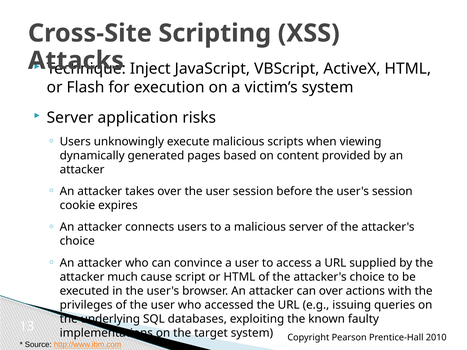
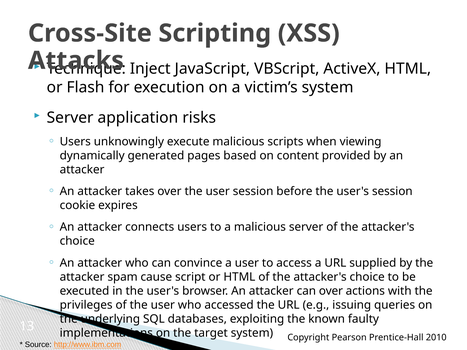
much: much -> spam
